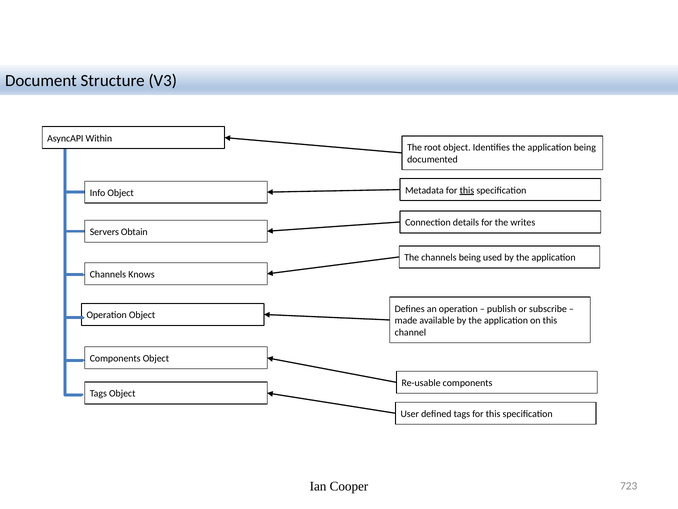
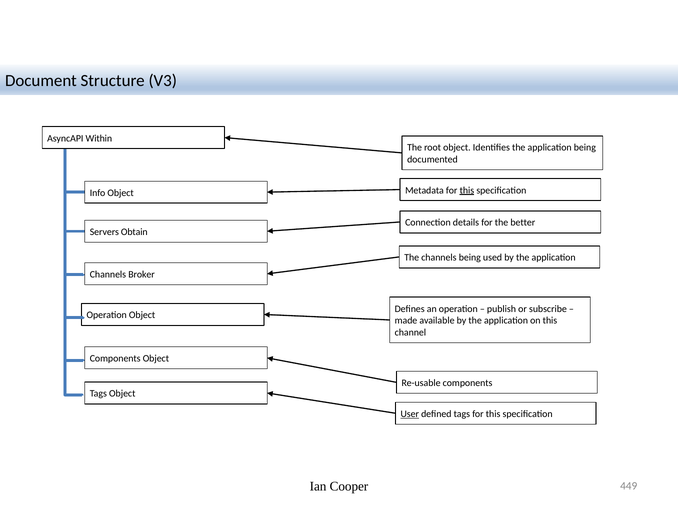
writes: writes -> better
Knows: Knows -> Broker
User underline: none -> present
723: 723 -> 449
